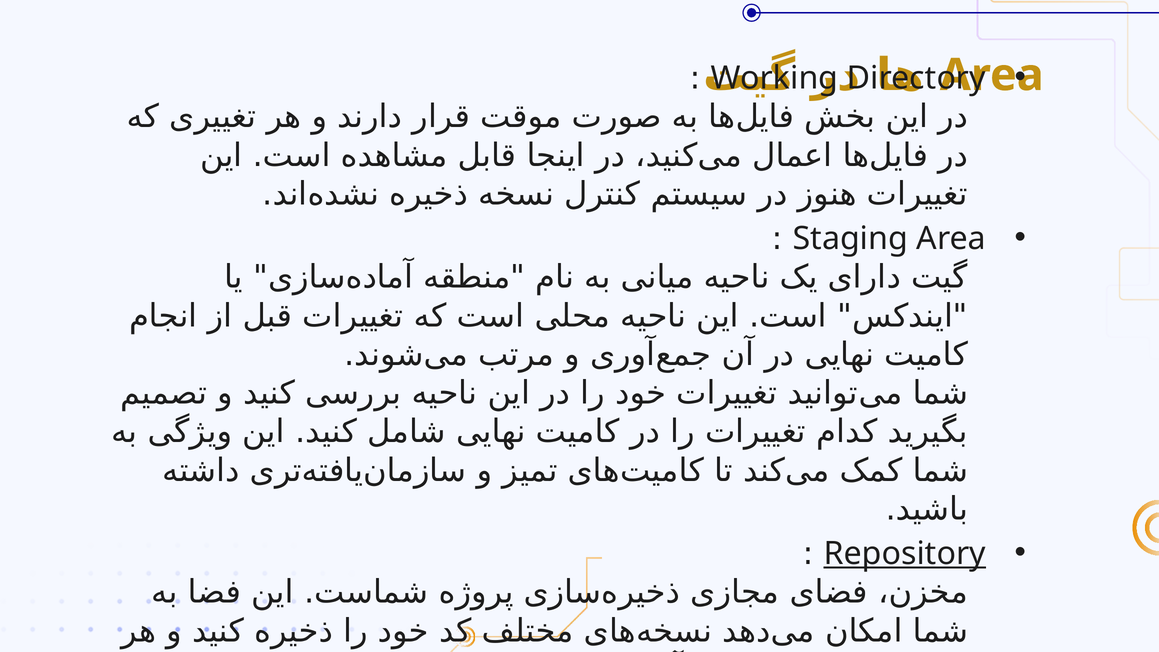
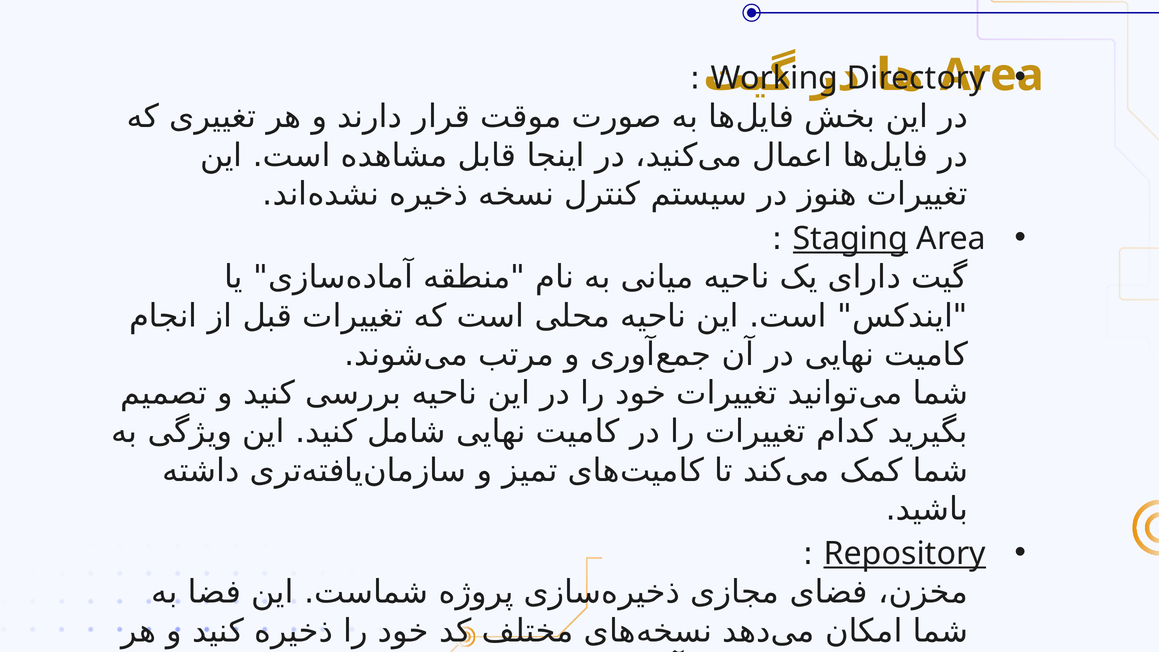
Staging underline: none -> present
